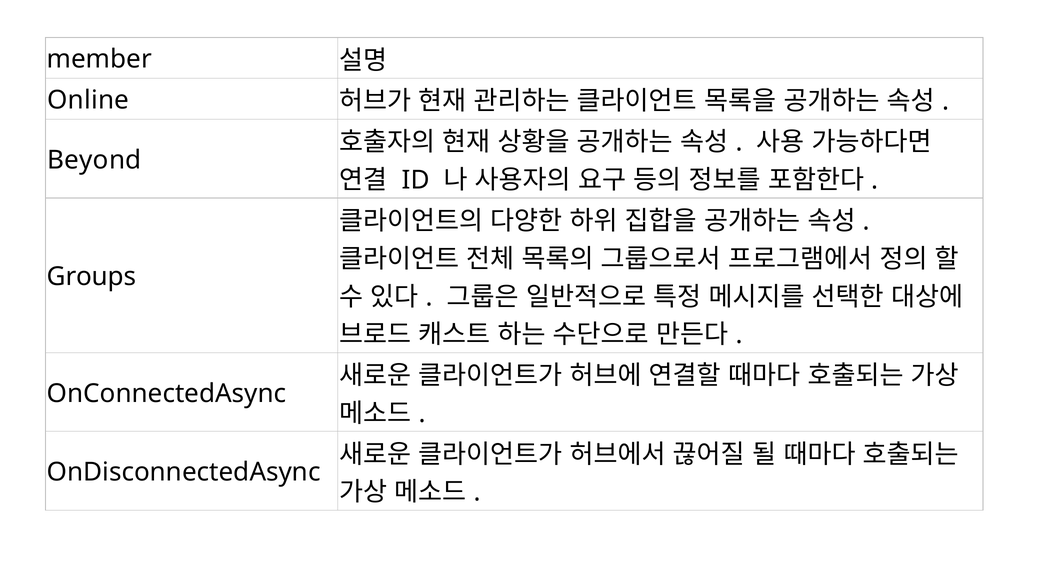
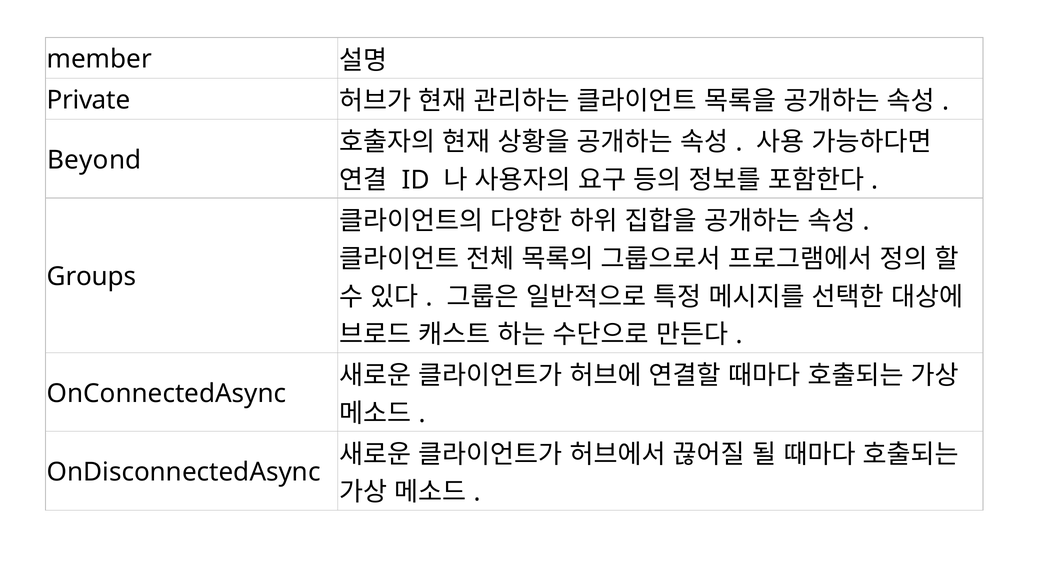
Online: Online -> Private
